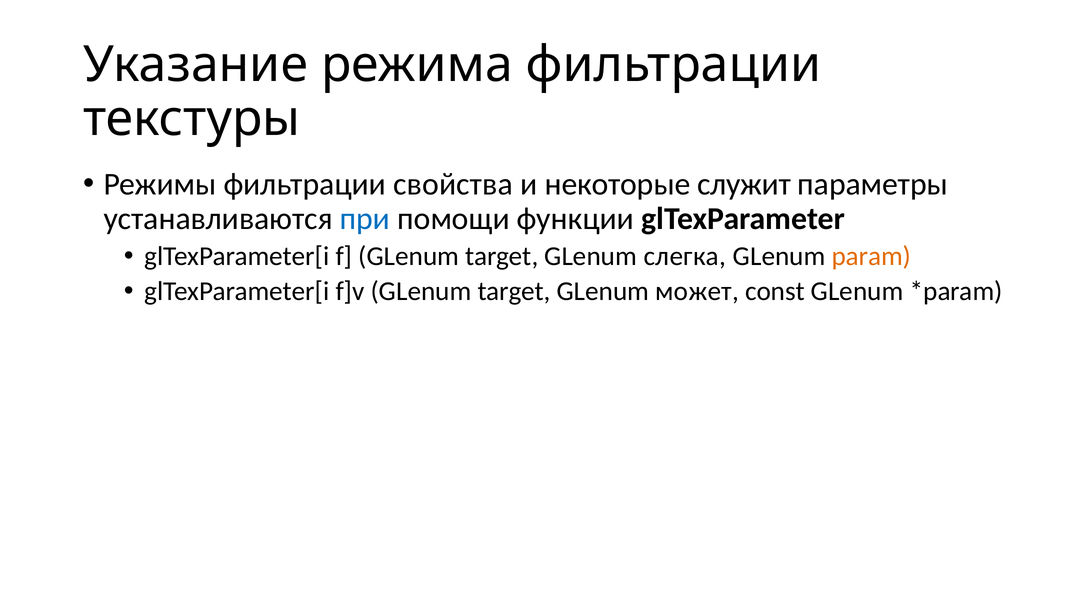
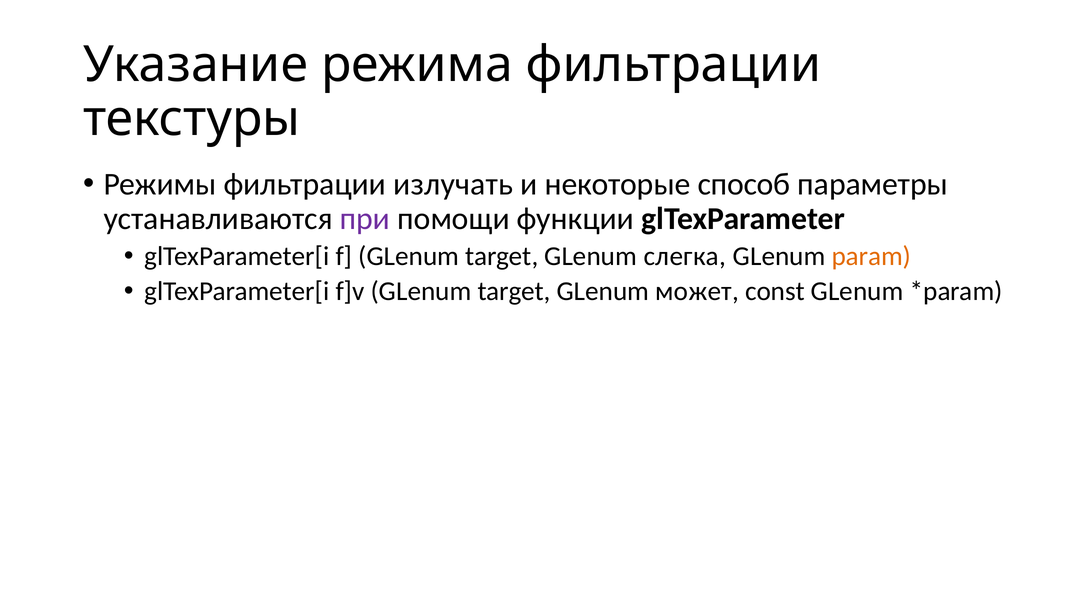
свойства: свойства -> излучать
служит: служит -> способ
при colour: blue -> purple
